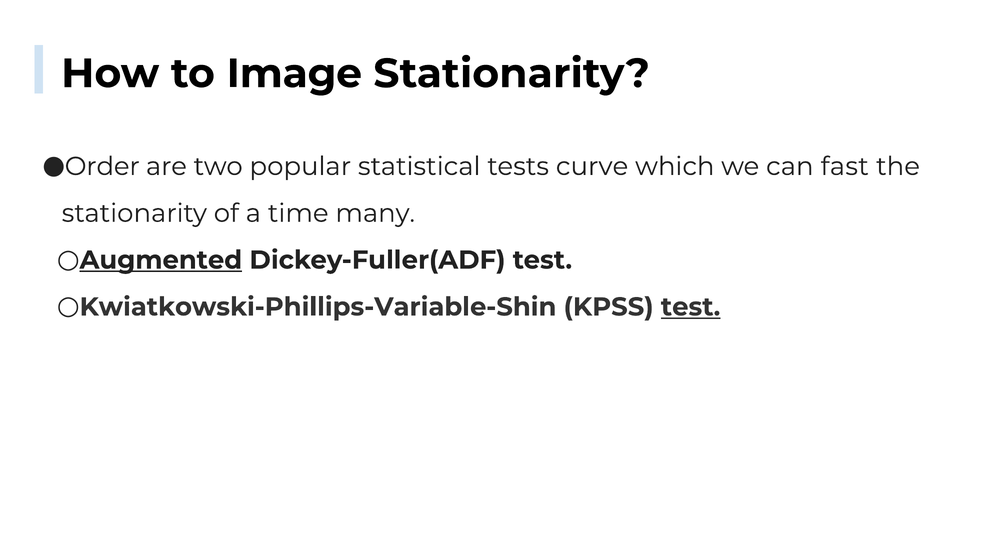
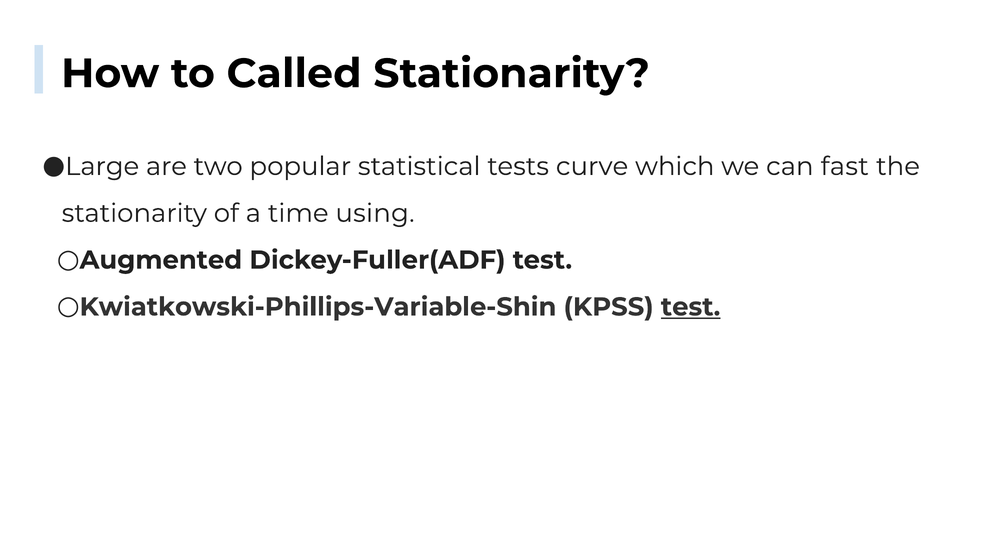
Image: Image -> Called
Order: Order -> Large
many: many -> using
Augmented underline: present -> none
